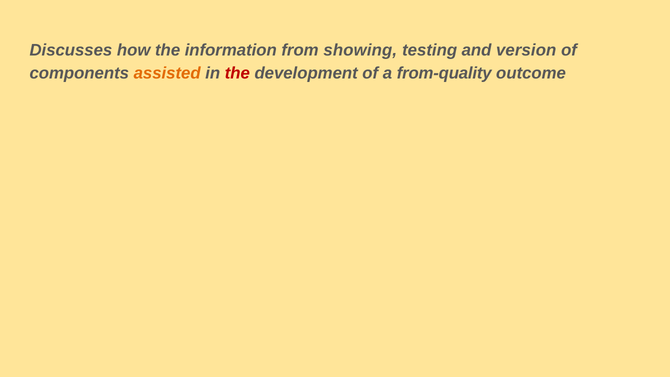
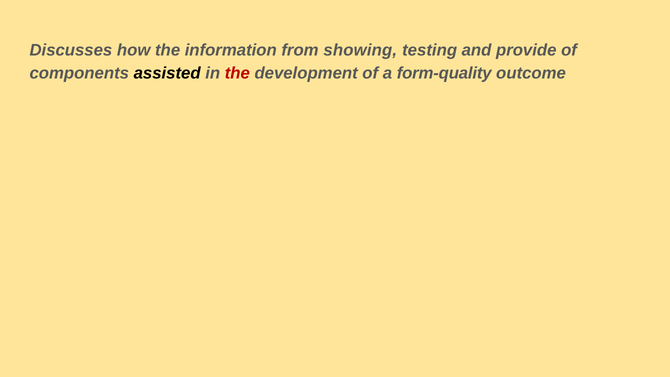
version: version -> provide
assisted colour: orange -> black
from-quality: from-quality -> form-quality
